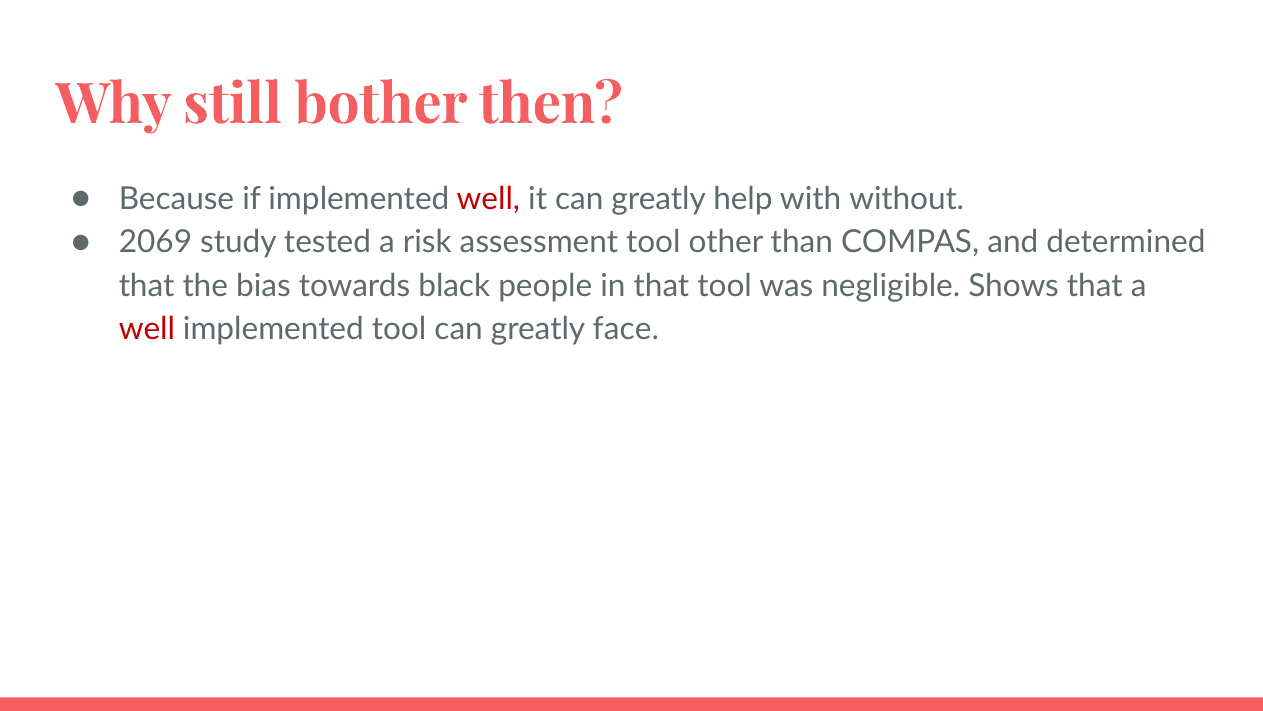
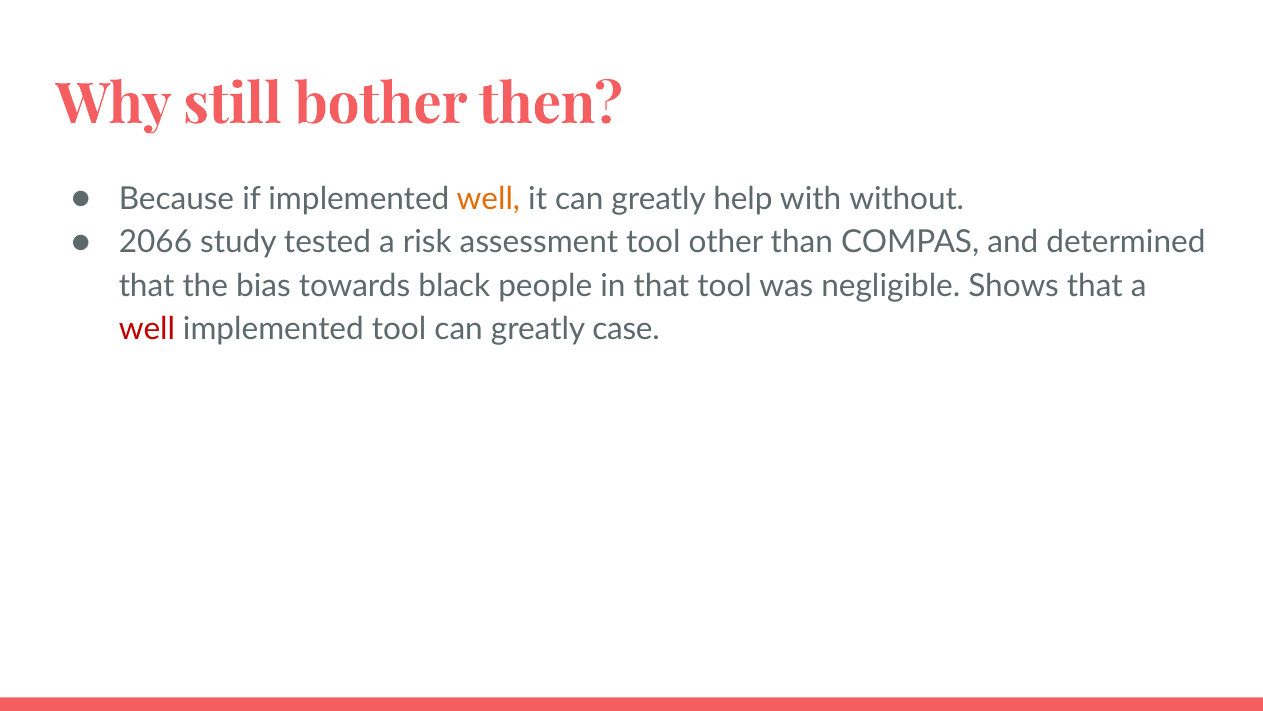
well at (488, 199) colour: red -> orange
2069: 2069 -> 2066
face: face -> case
